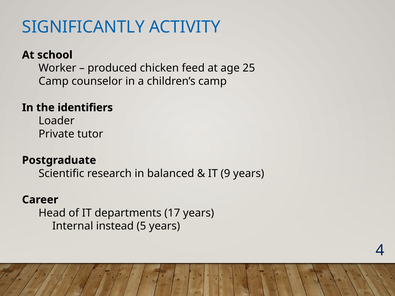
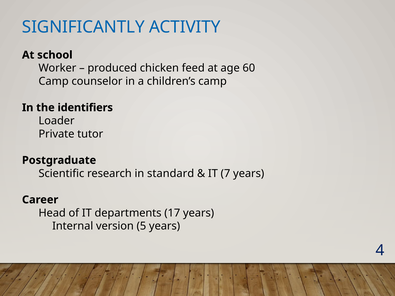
25: 25 -> 60
balanced: balanced -> standard
9: 9 -> 7
instead: instead -> version
